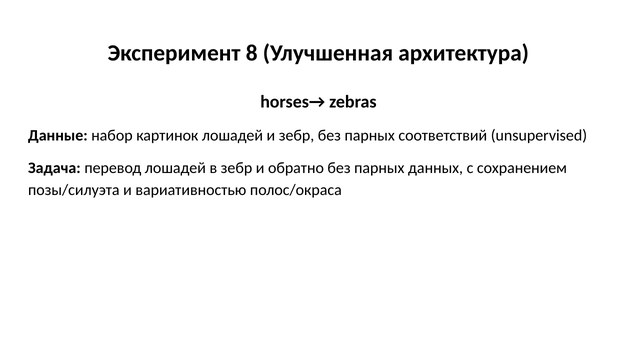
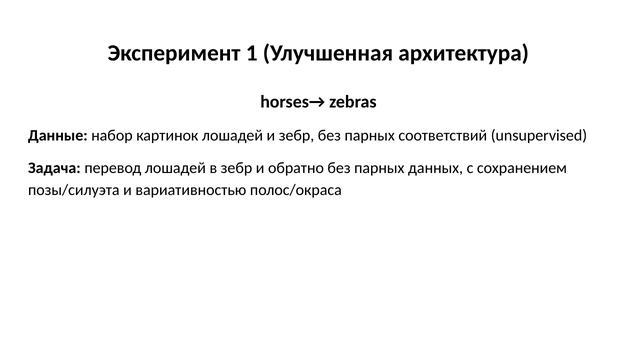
8: 8 -> 1
